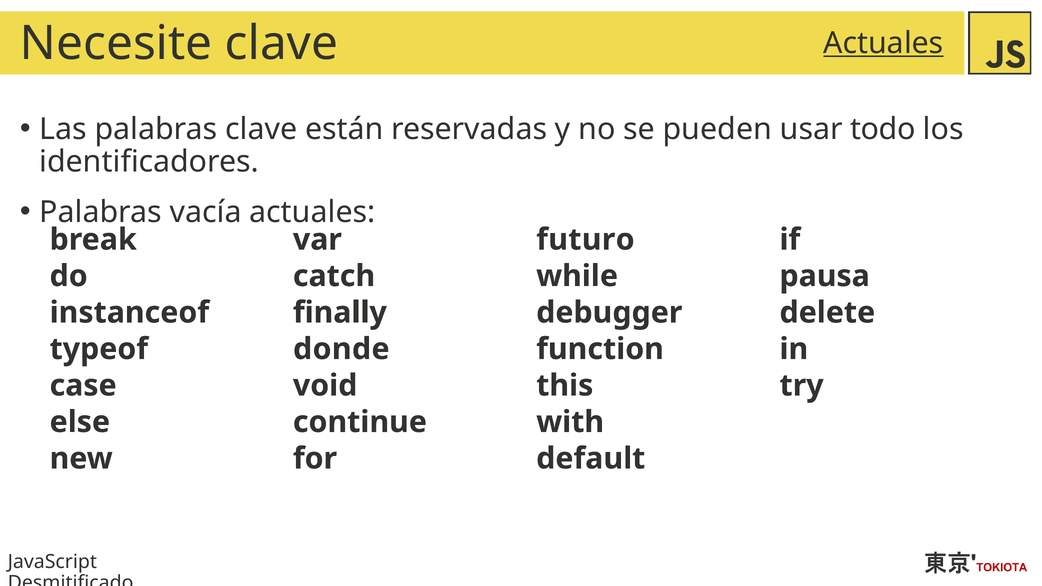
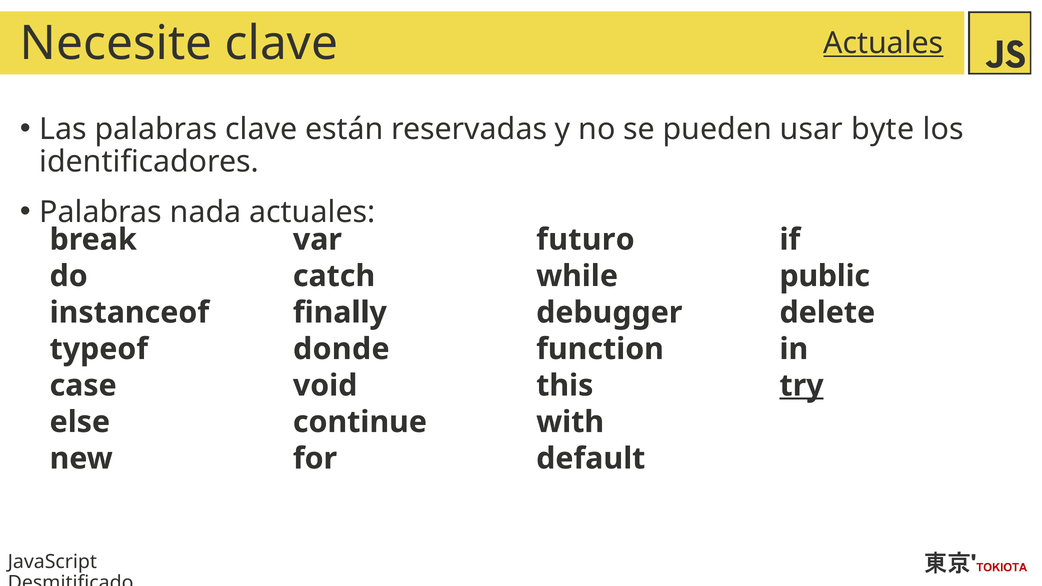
todo: todo -> byte
vacía: vacía -> nada
pausa: pausa -> public
try underline: none -> present
